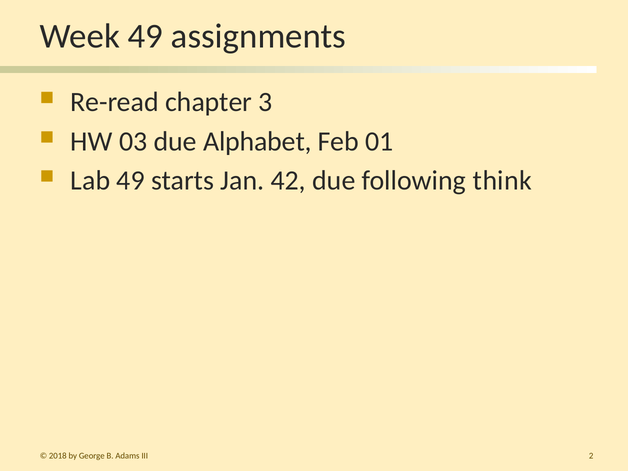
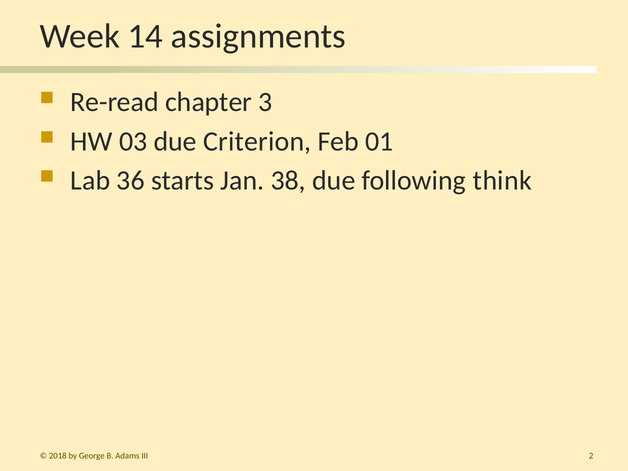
Week 49: 49 -> 14
Alphabet: Alphabet -> Criterion
Lab 49: 49 -> 36
42: 42 -> 38
